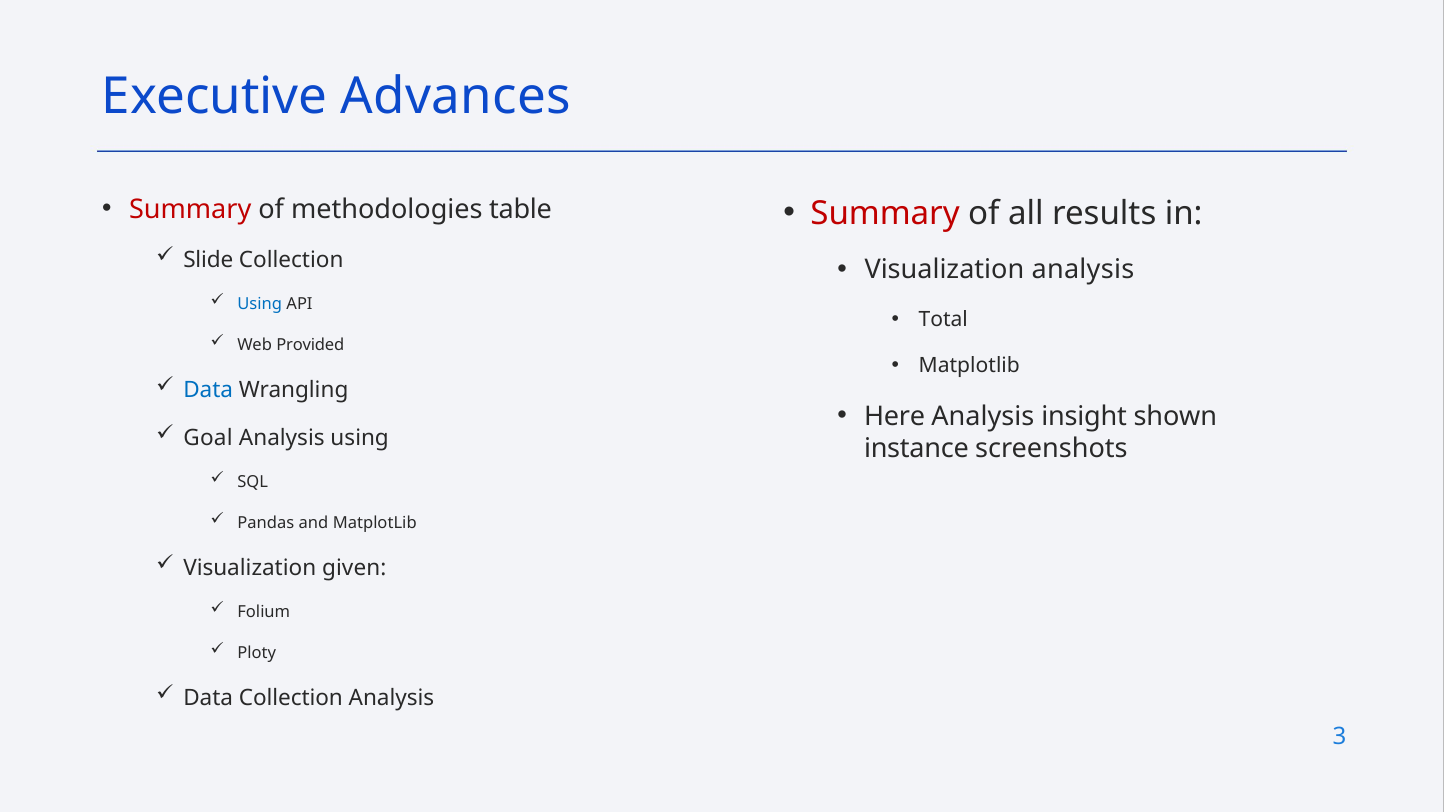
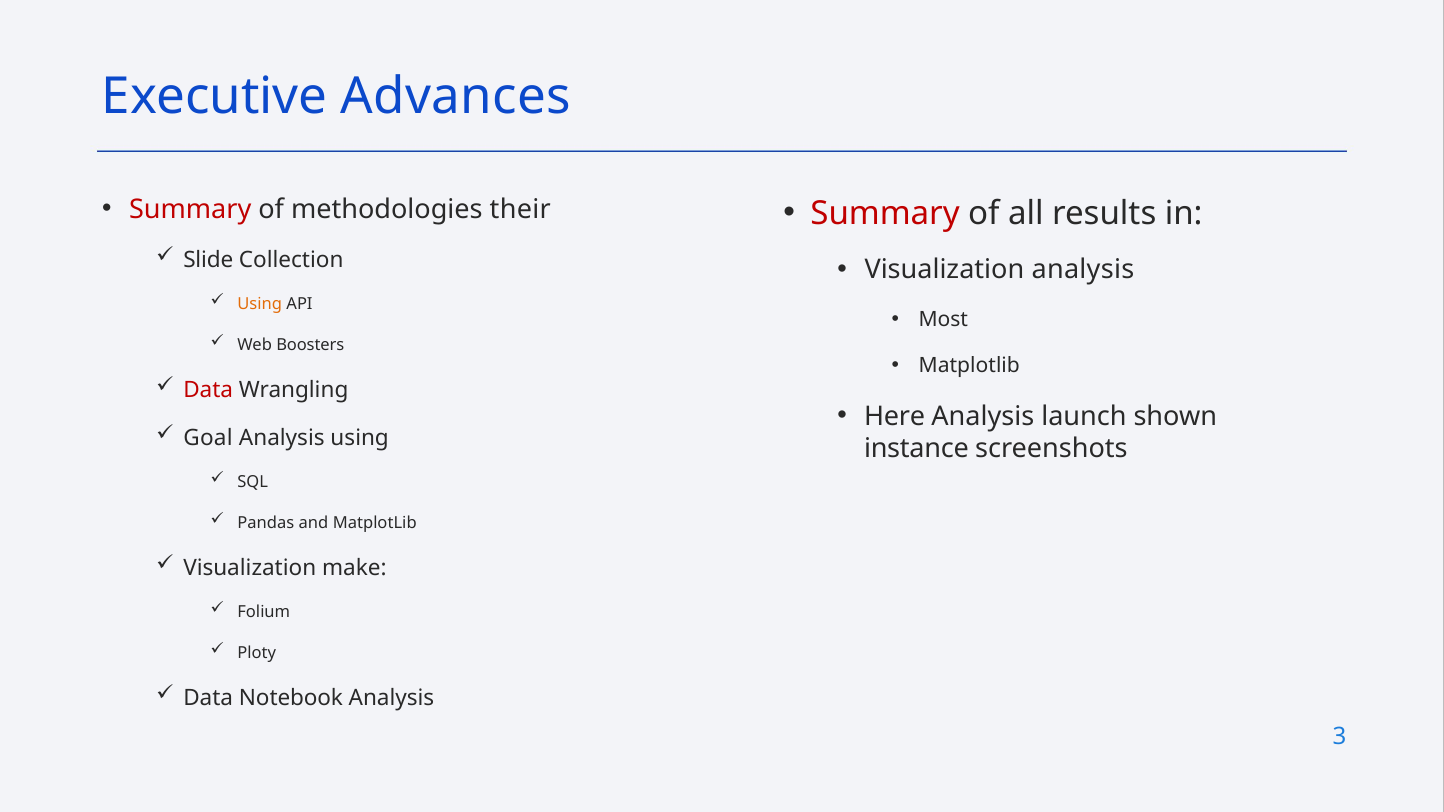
table: table -> their
Using at (260, 304) colour: blue -> orange
Total: Total -> Most
Provided: Provided -> Boosters
Data at (208, 390) colour: blue -> red
insight: insight -> launch
given: given -> make
Data Collection: Collection -> Notebook
